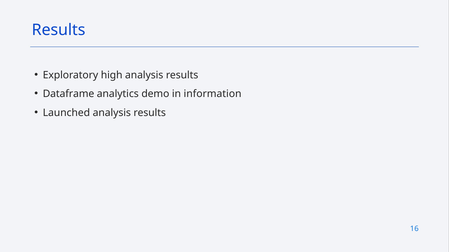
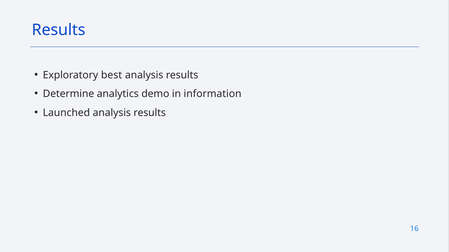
high: high -> best
Dataframe: Dataframe -> Determine
